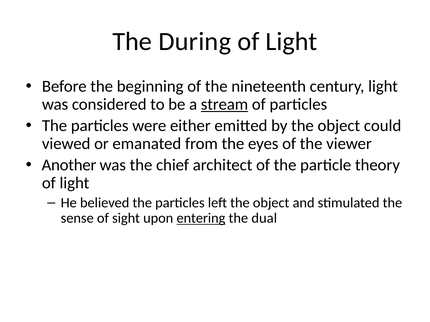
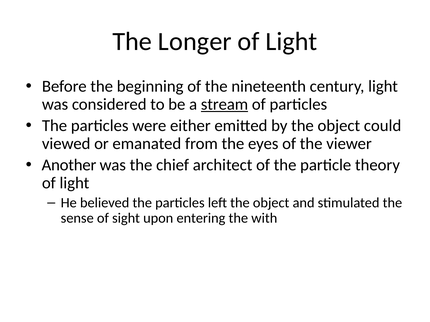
During: During -> Longer
entering underline: present -> none
dual: dual -> with
